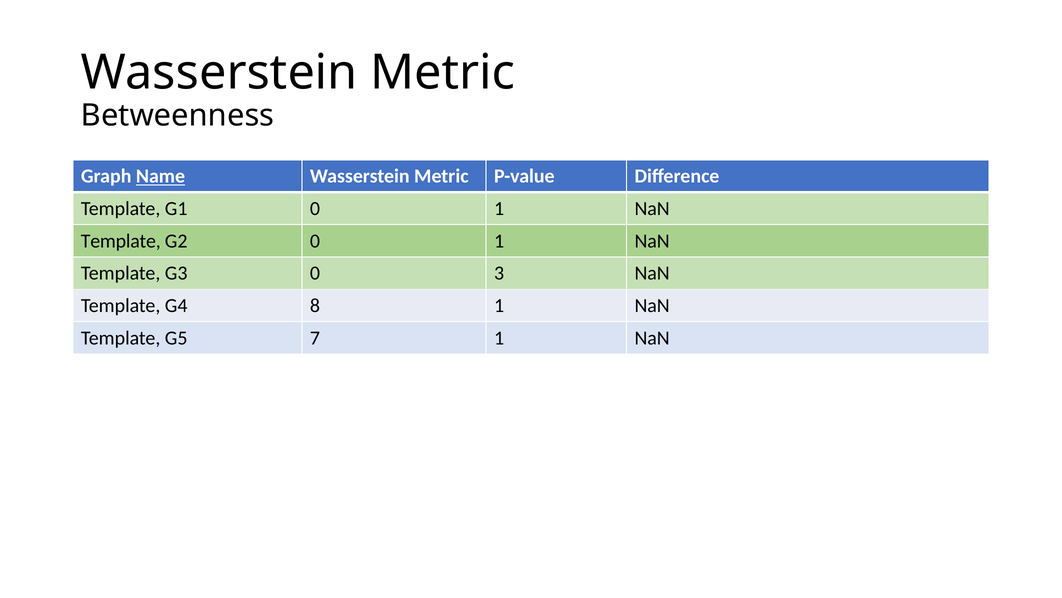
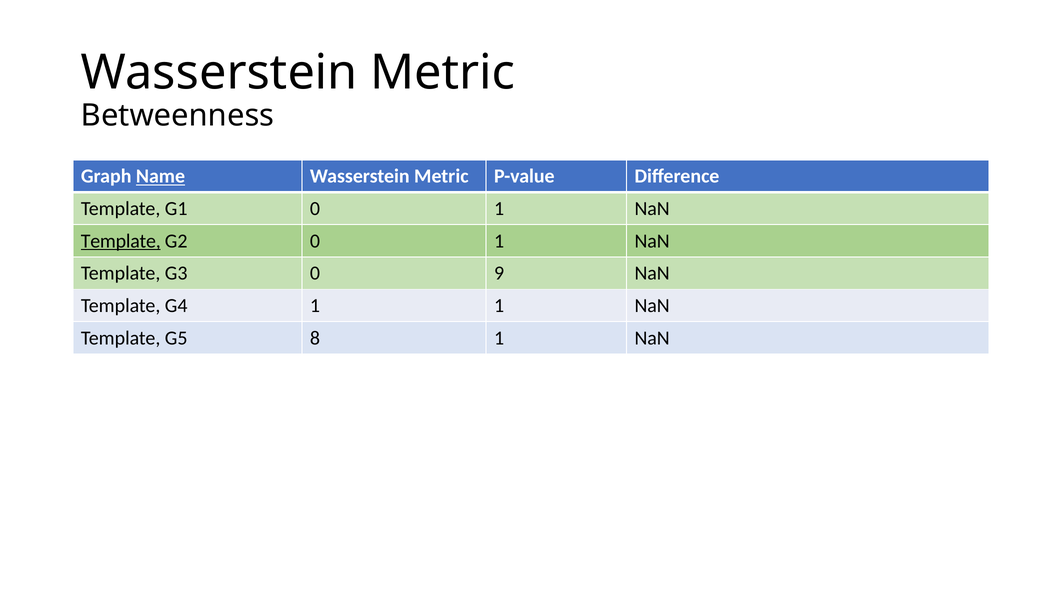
Template at (121, 241) underline: none -> present
3: 3 -> 9
G4 8: 8 -> 1
7: 7 -> 8
